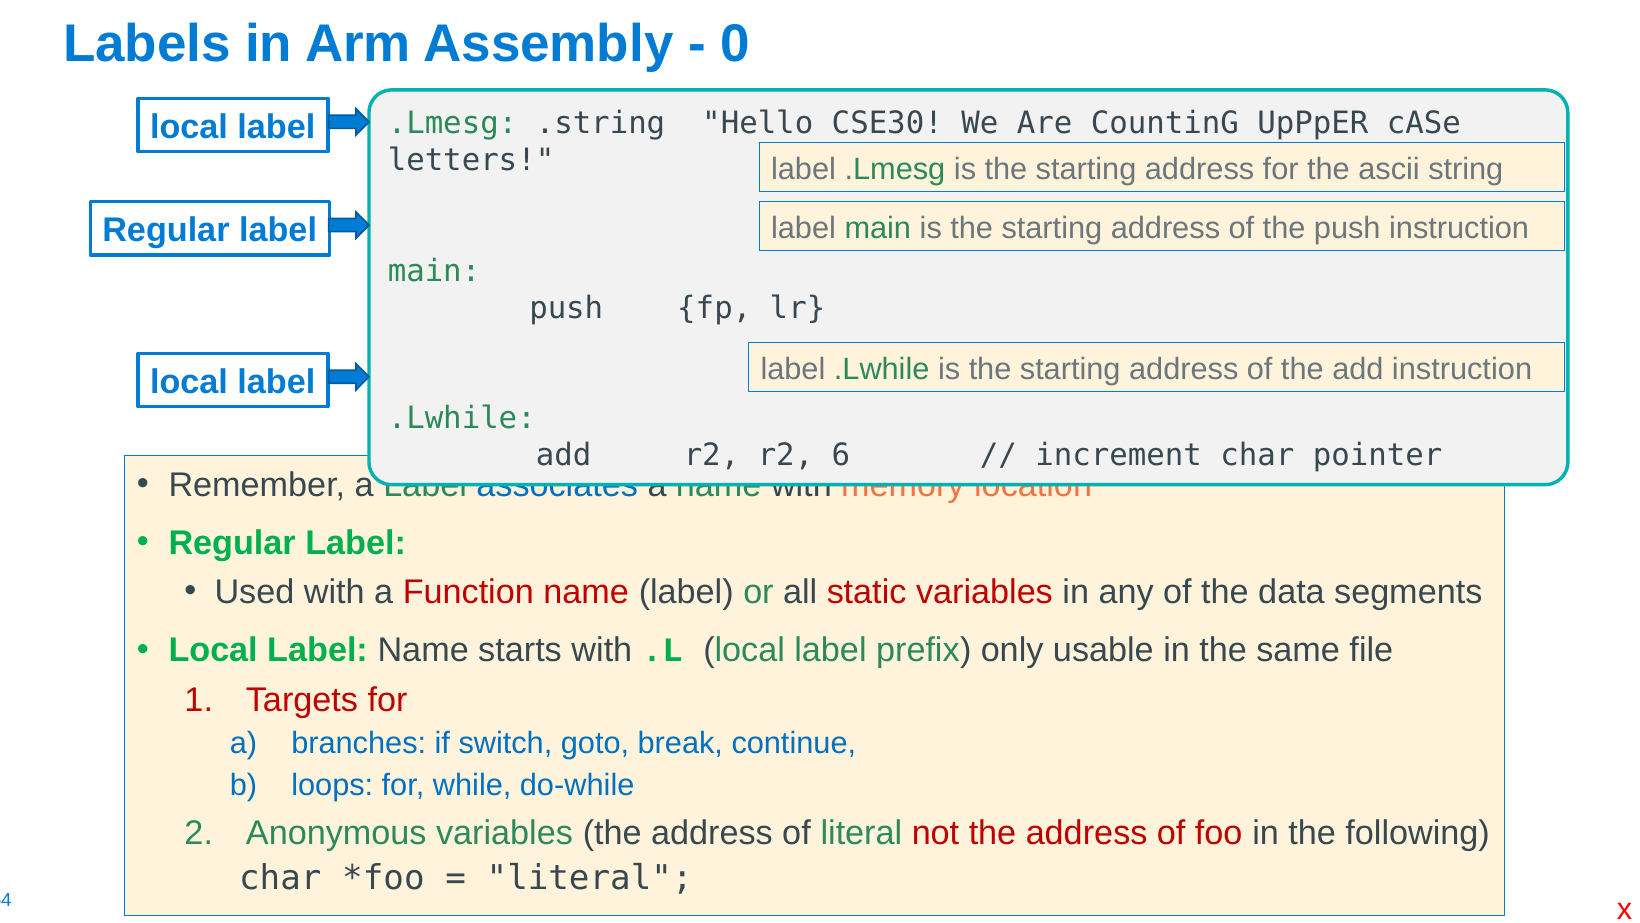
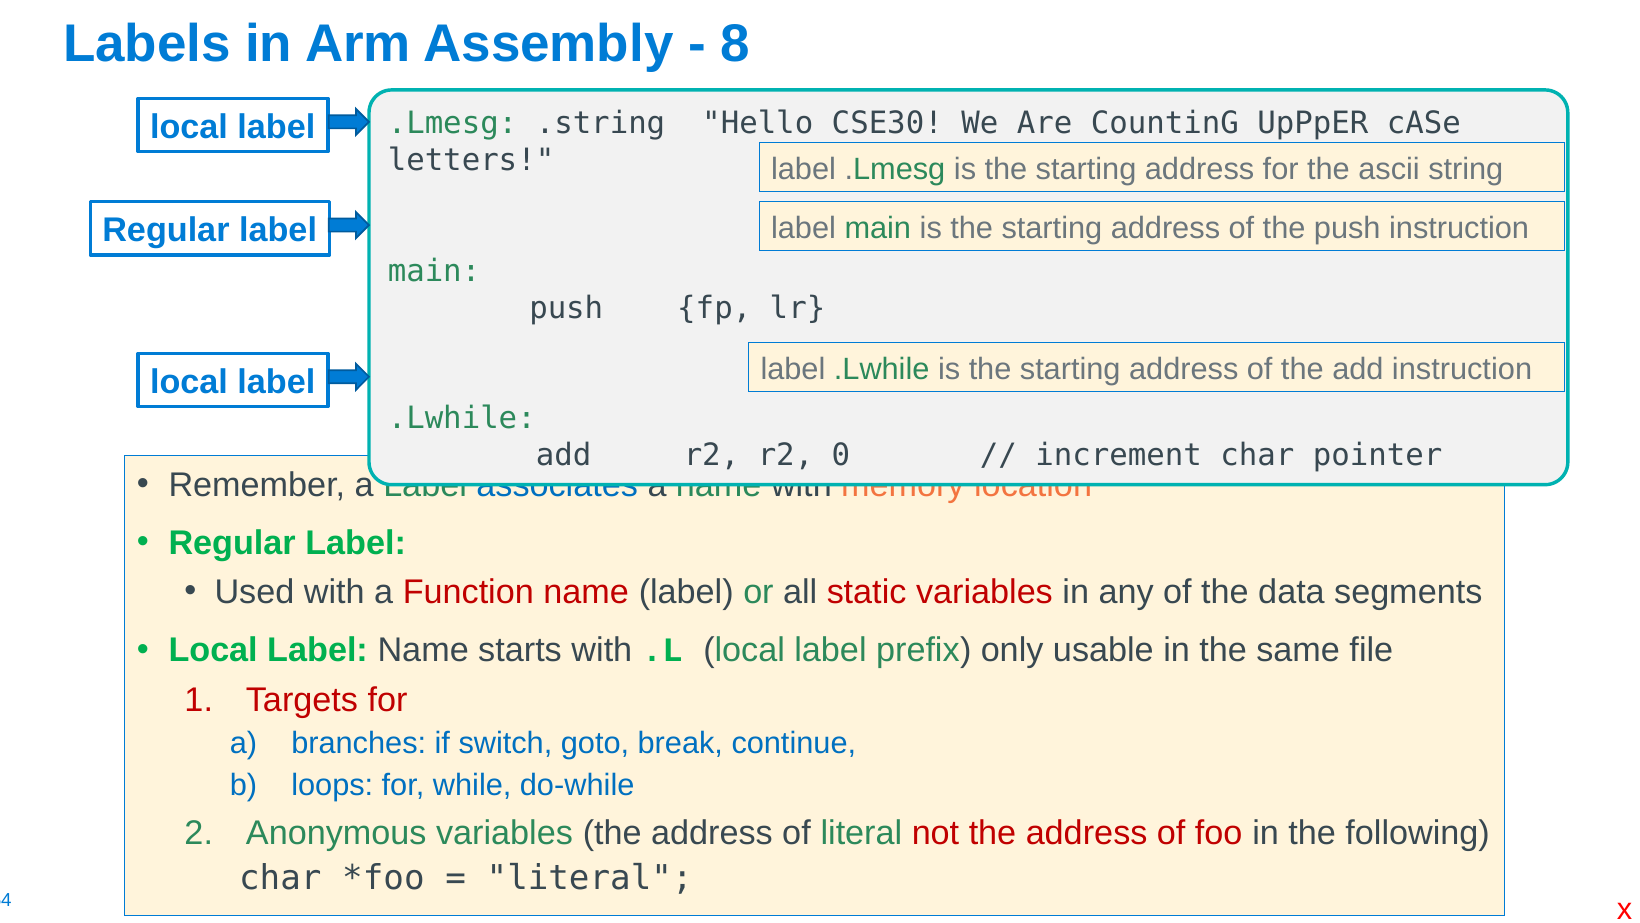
0: 0 -> 8
6: 6 -> 0
